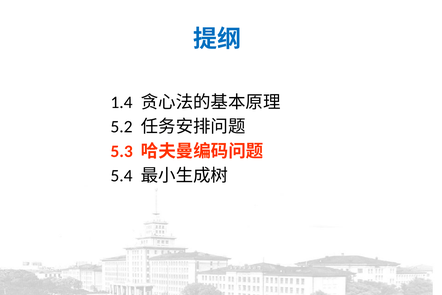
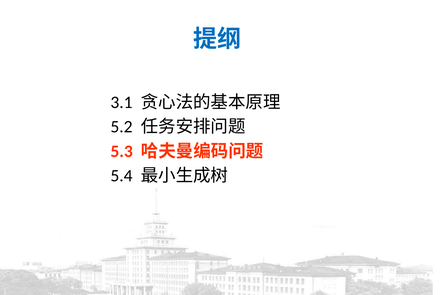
1.4: 1.4 -> 3.1
